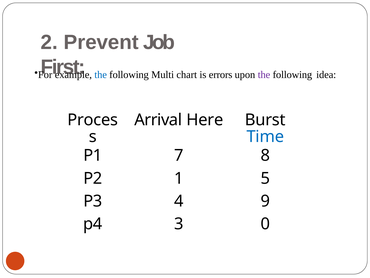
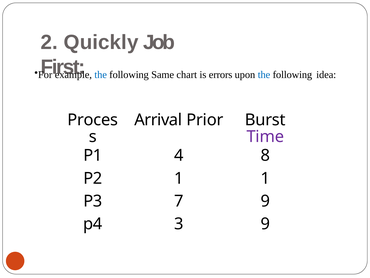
Prevent: Prevent -> Quickly
Multi: Multi -> Same
the at (264, 74) colour: purple -> blue
Here: Here -> Prior
Time colour: blue -> purple
7: 7 -> 4
1 5: 5 -> 1
4: 4 -> 7
3 0: 0 -> 9
